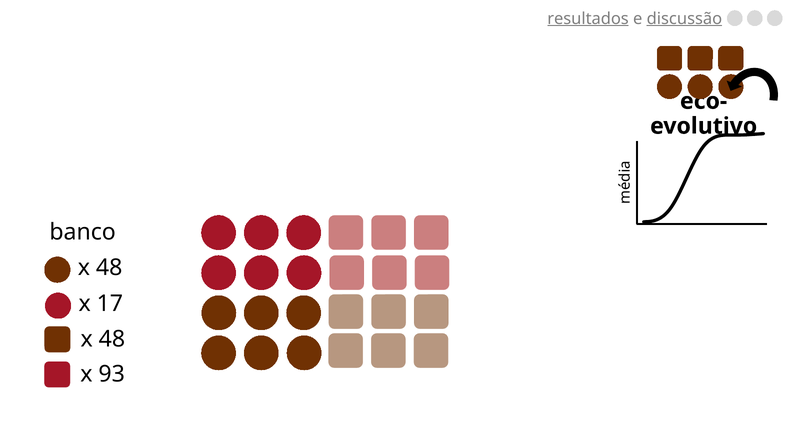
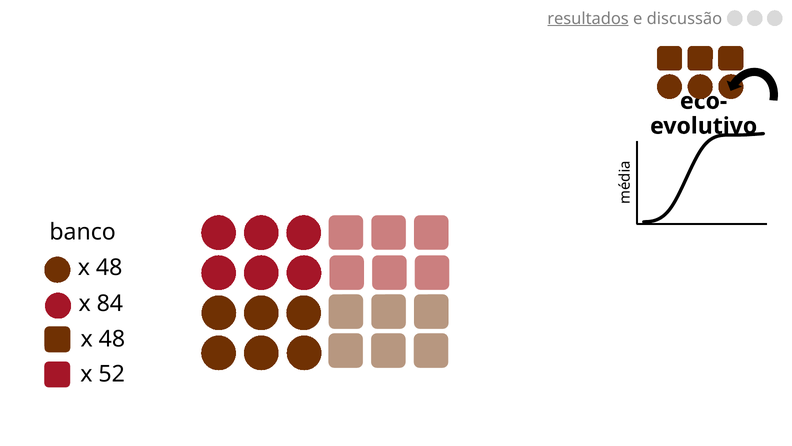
discussão underline: present -> none
17: 17 -> 84
93: 93 -> 52
